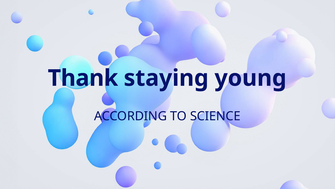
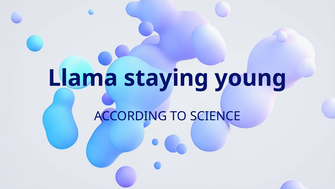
Thank: Thank -> Llama
